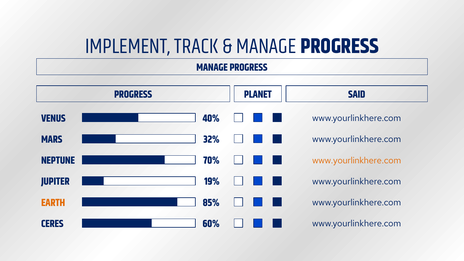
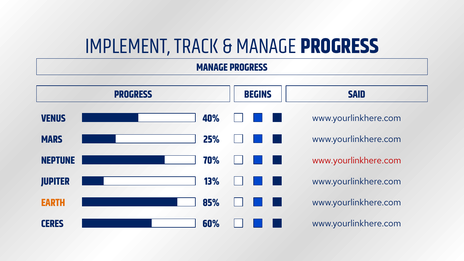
PLANET: PLANET -> BEGINS
32%: 32% -> 25%
www.yourlinkhere.com at (357, 160) colour: orange -> red
19%: 19% -> 13%
